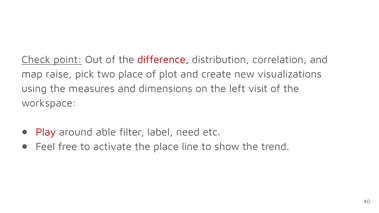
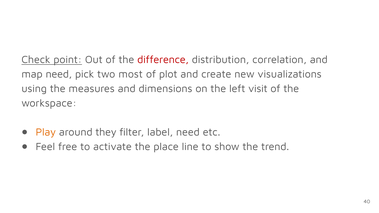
map raise: raise -> need
two place: place -> most
Play colour: red -> orange
able: able -> they
